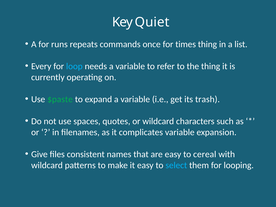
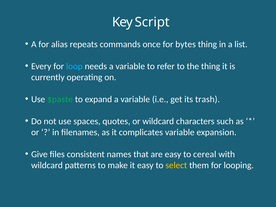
Quiet: Quiet -> Script
runs: runs -> alias
times: times -> bytes
select colour: light blue -> yellow
